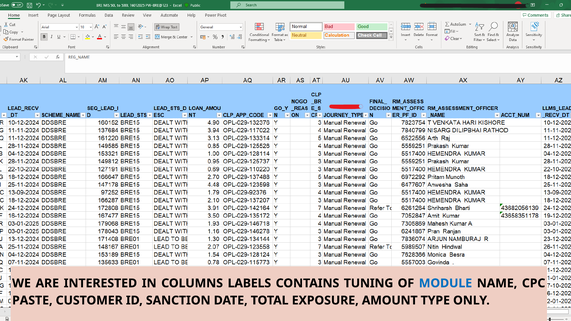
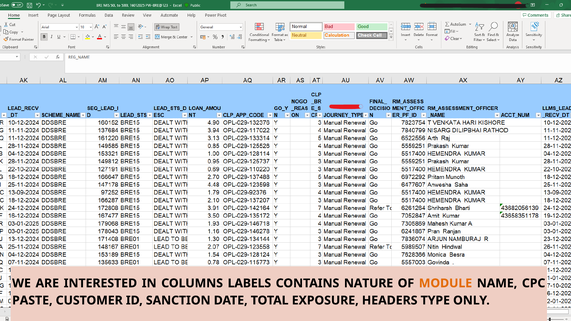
TUNING: TUNING -> NATURE
MODULE colour: blue -> orange
AMOUNT: AMOUNT -> HEADERS
